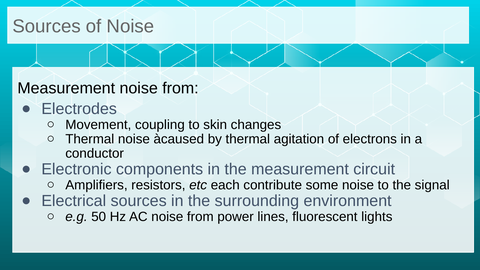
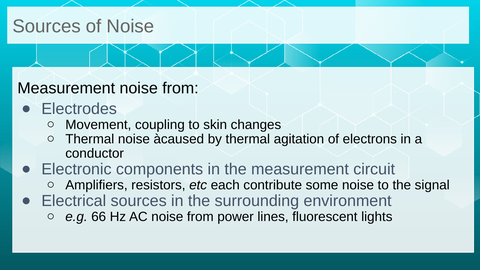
50: 50 -> 66
